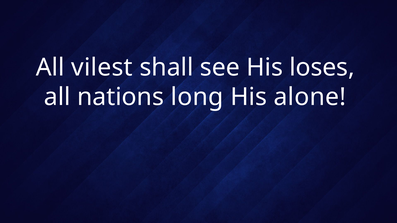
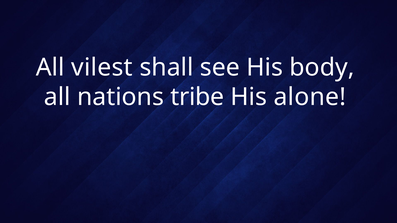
loses: loses -> body
long: long -> tribe
